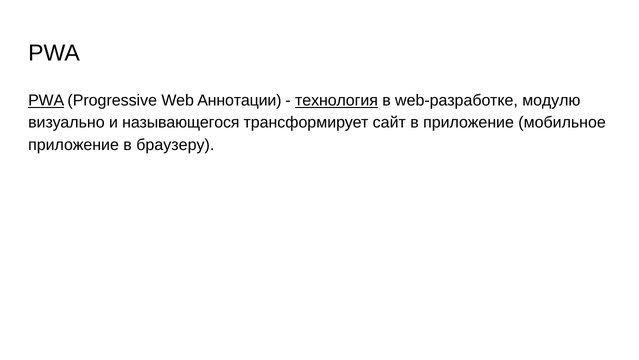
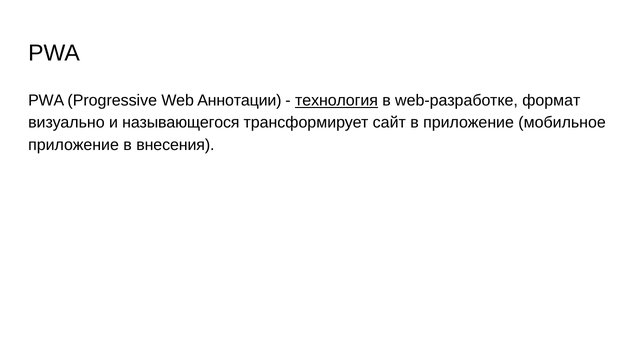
PWA at (46, 100) underline: present -> none
модулю: модулю -> формат
браузеру: браузеру -> внесения
